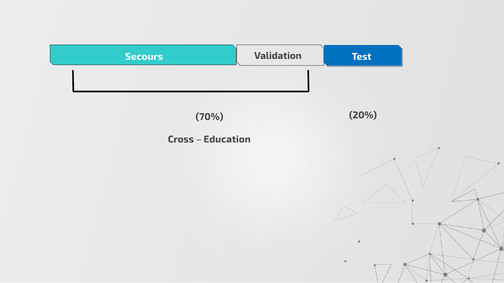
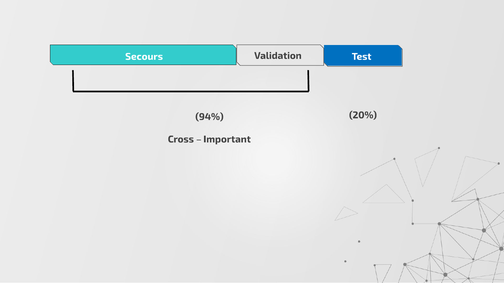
70%: 70% -> 94%
Education: Education -> Important
